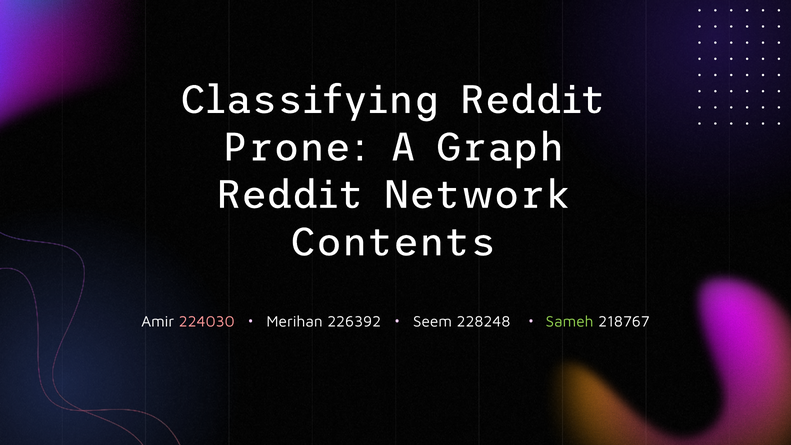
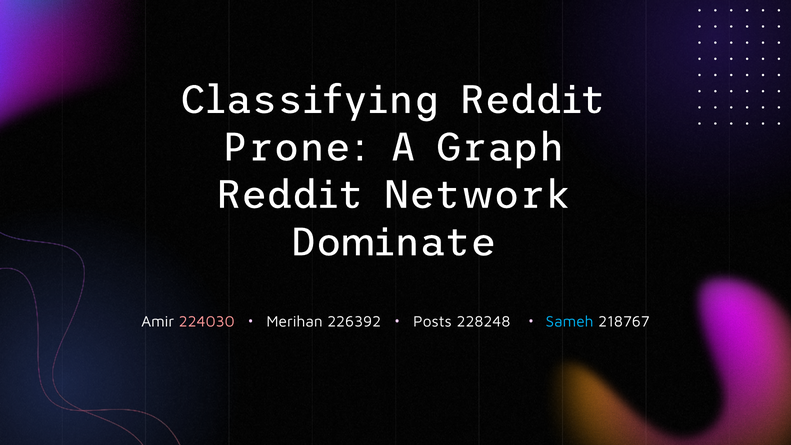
Contents: Contents -> Dominate
Seem: Seem -> Posts
Sameh colour: light green -> light blue
